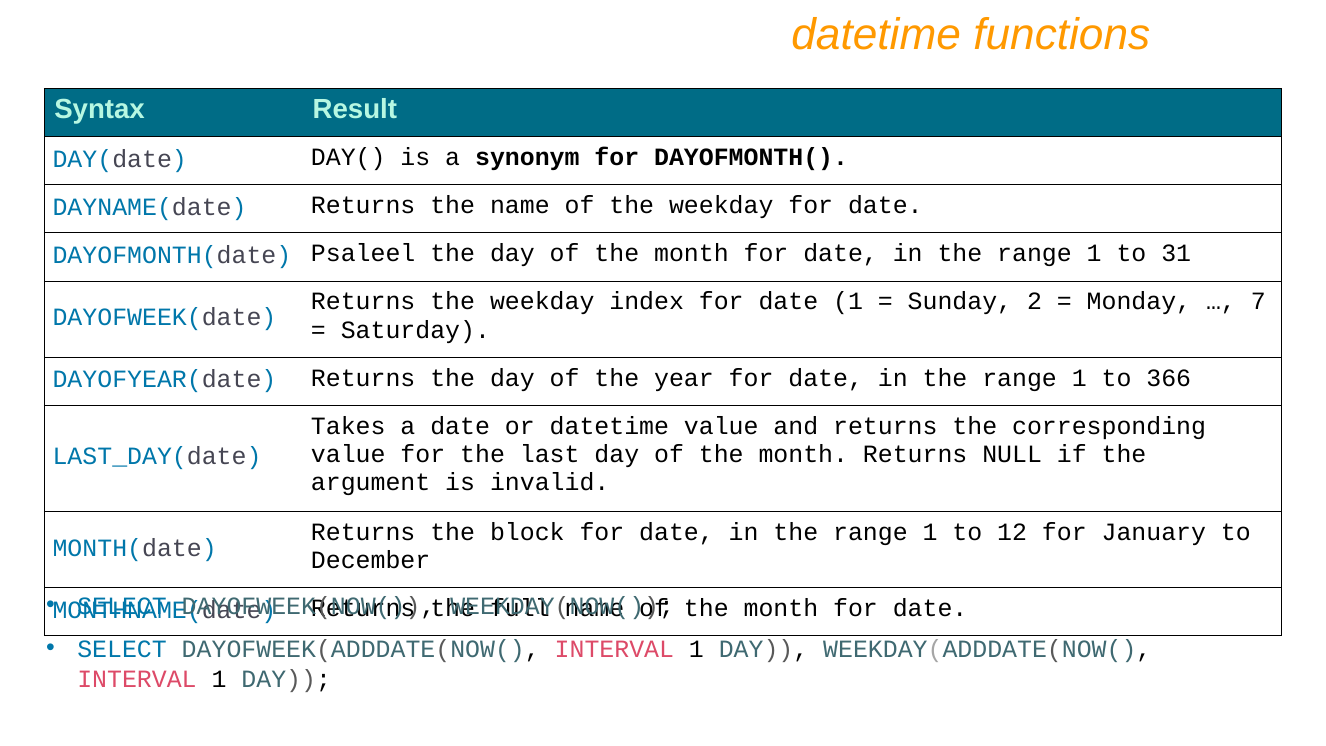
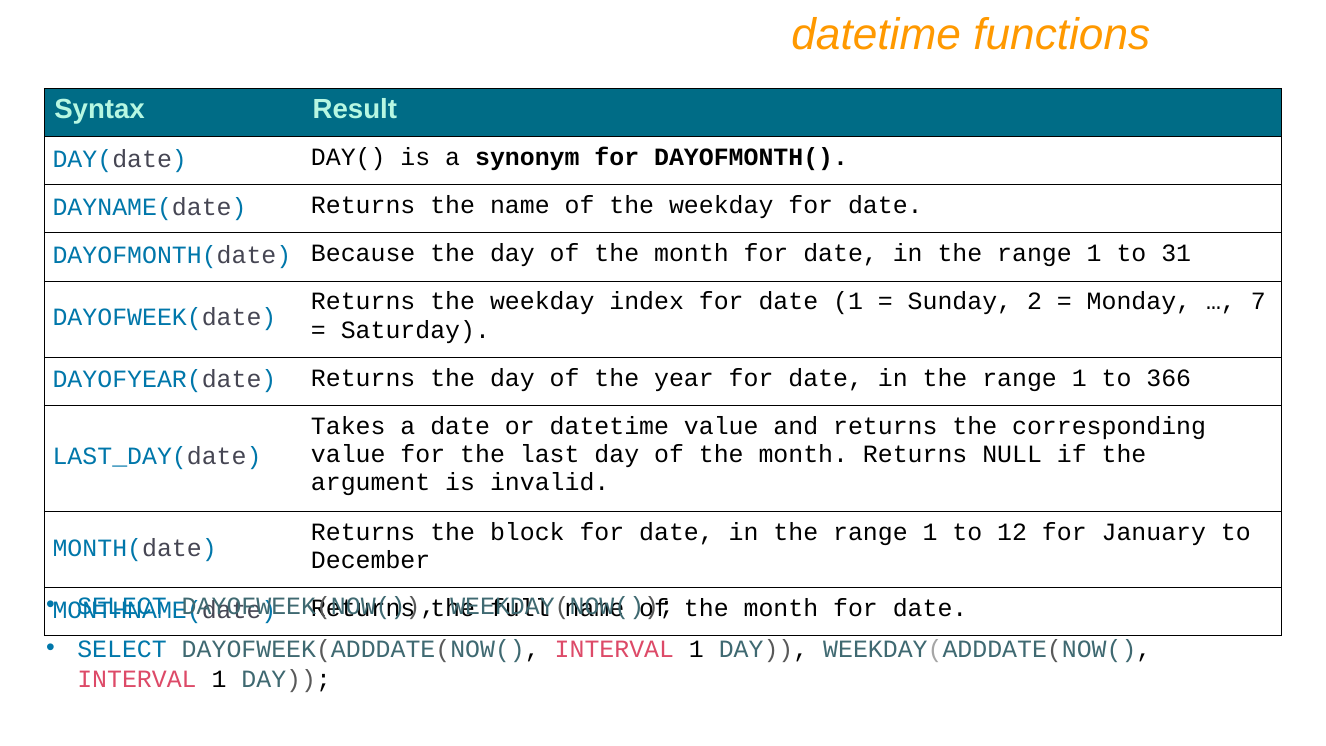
Psaleel: Psaleel -> Because
